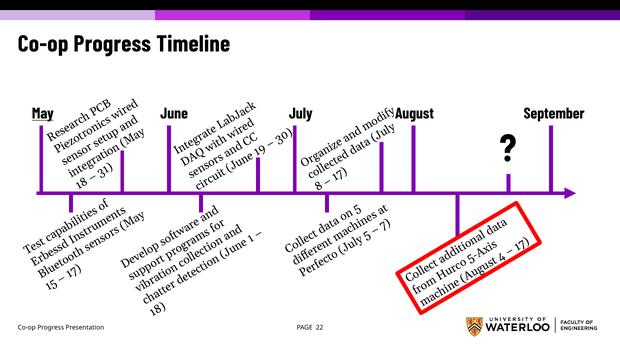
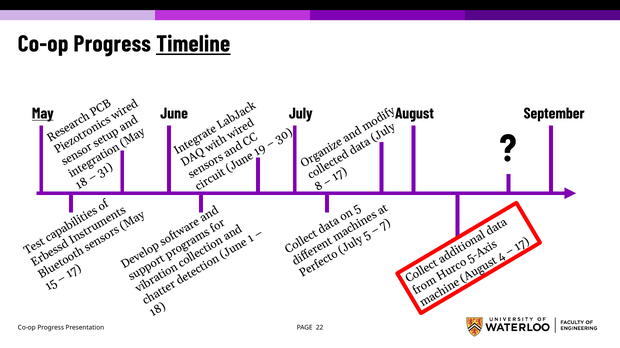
Timeline underline: none -> present
